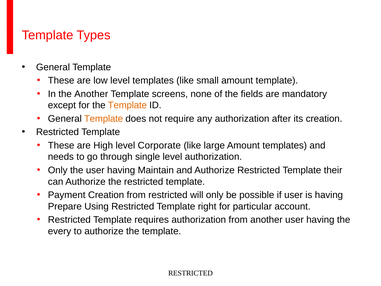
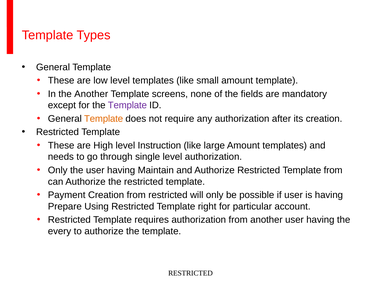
Template at (127, 105) colour: orange -> purple
Corporate: Corporate -> Instruction
Template their: their -> from
